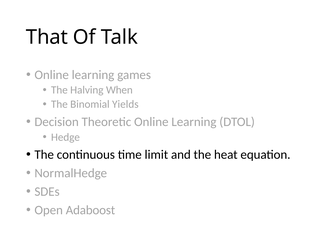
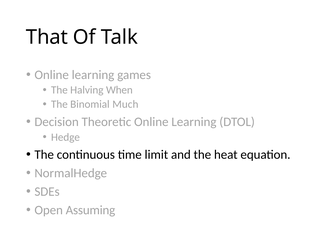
Yields: Yields -> Much
Adaboost: Adaboost -> Assuming
